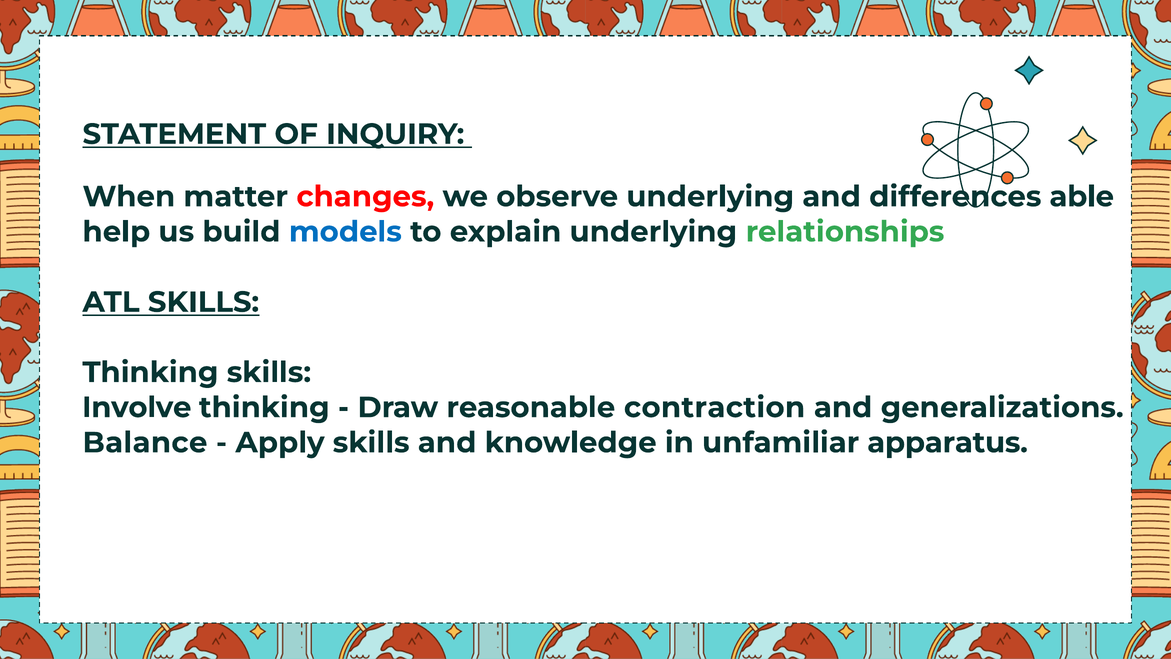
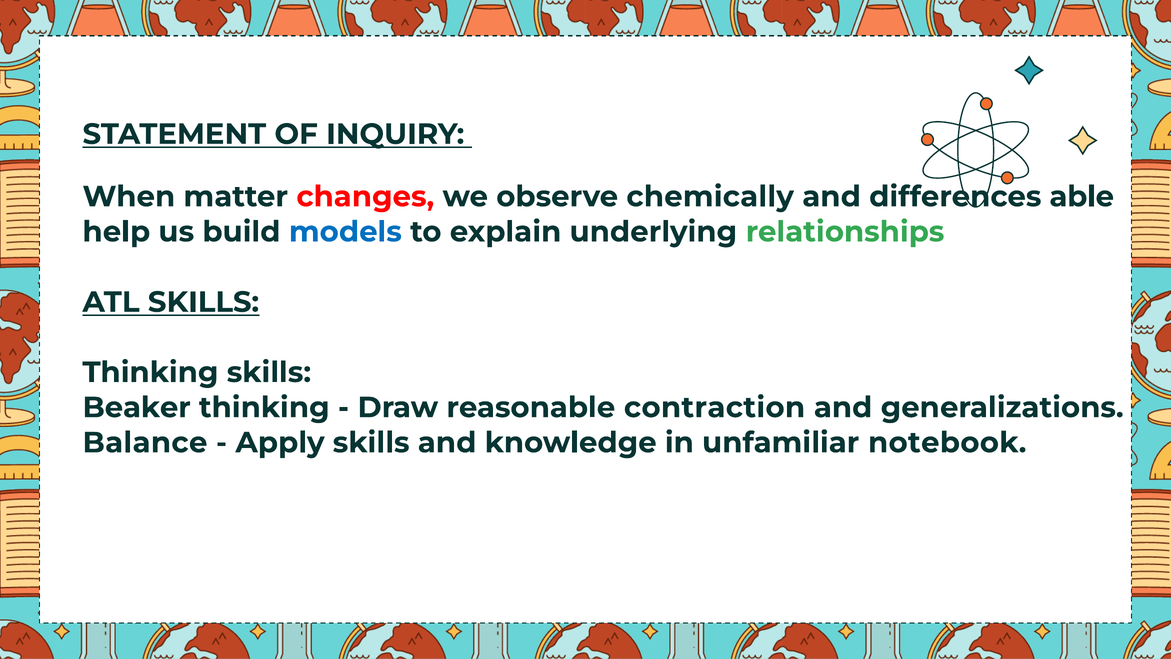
observe underlying: underlying -> chemically
Involve: Involve -> Beaker
apparatus: apparatus -> notebook
